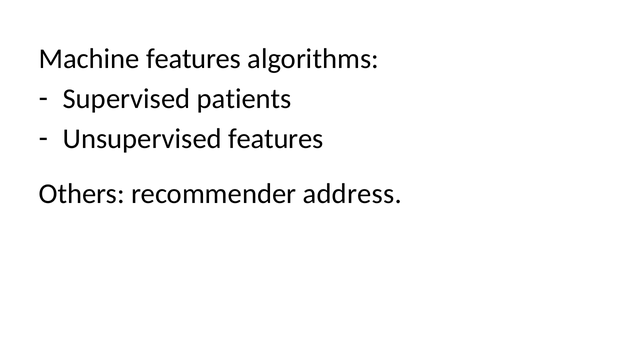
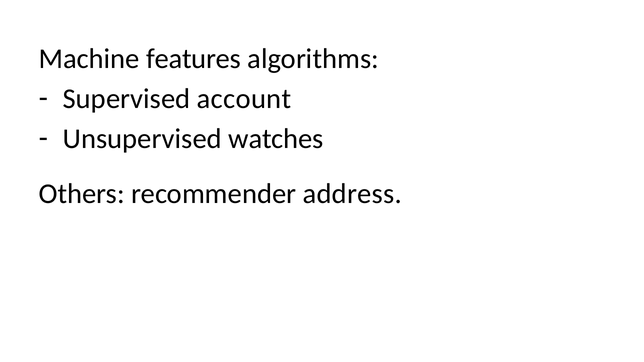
patients: patients -> account
Unsupervised features: features -> watches
